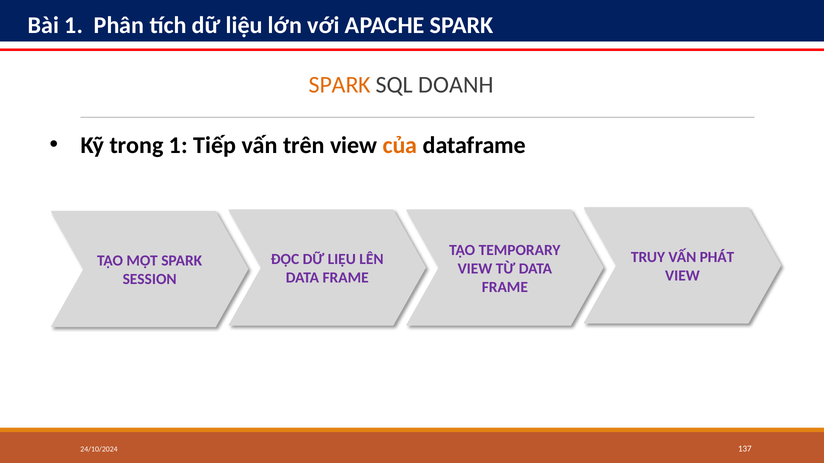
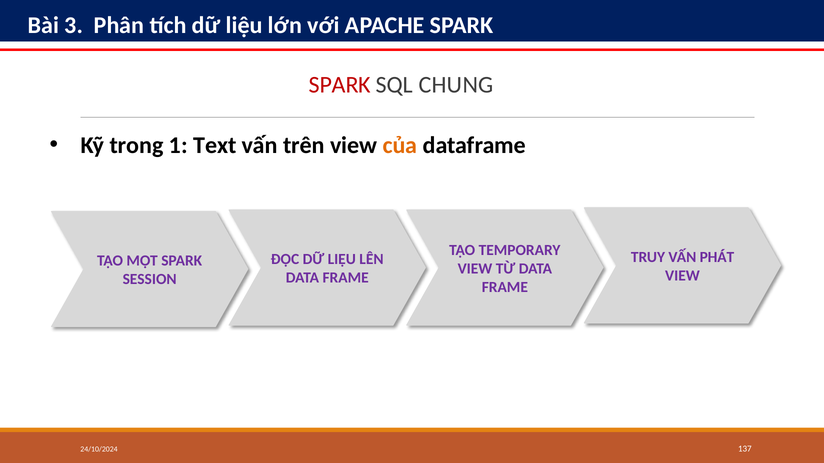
Bài 1: 1 -> 3
SPARK at (340, 85) colour: orange -> red
DOANH: DOANH -> CHUNG
Tiếp: Tiếp -> Text
